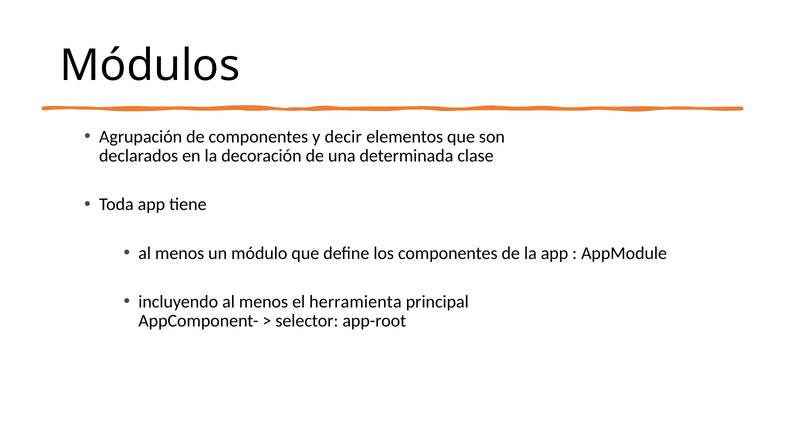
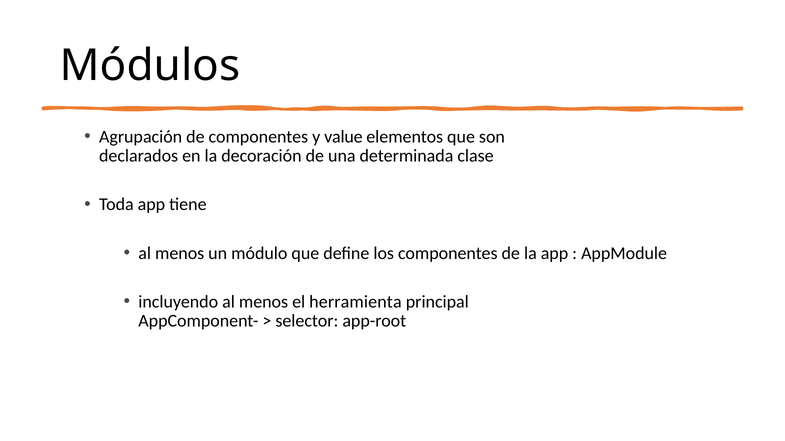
decir: decir -> value
